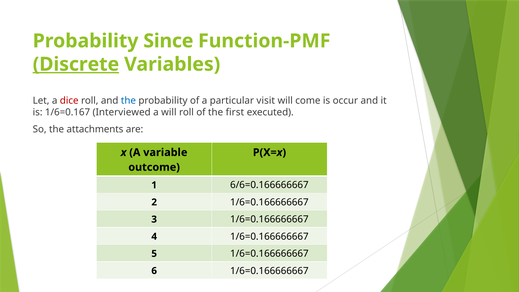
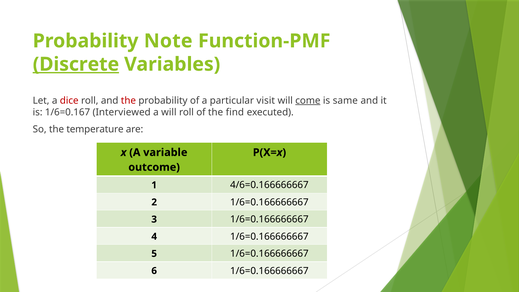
Since: Since -> Note
the at (128, 100) colour: blue -> red
come underline: none -> present
occur: occur -> same
first: first -> find
attachments: attachments -> temperature
6/6=0.166666667: 6/6=0.166666667 -> 4/6=0.166666667
